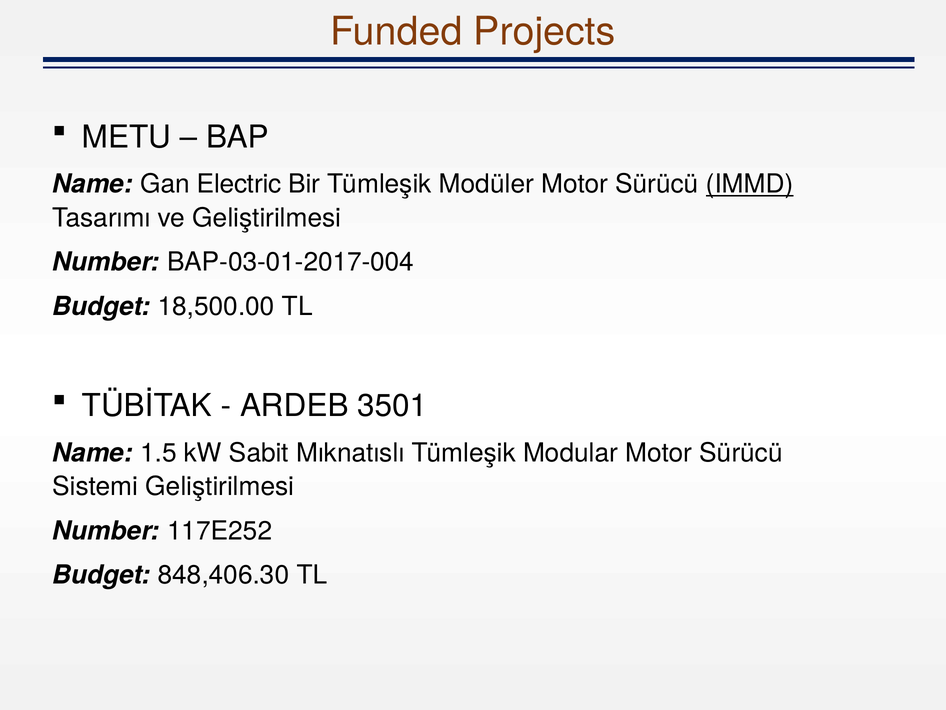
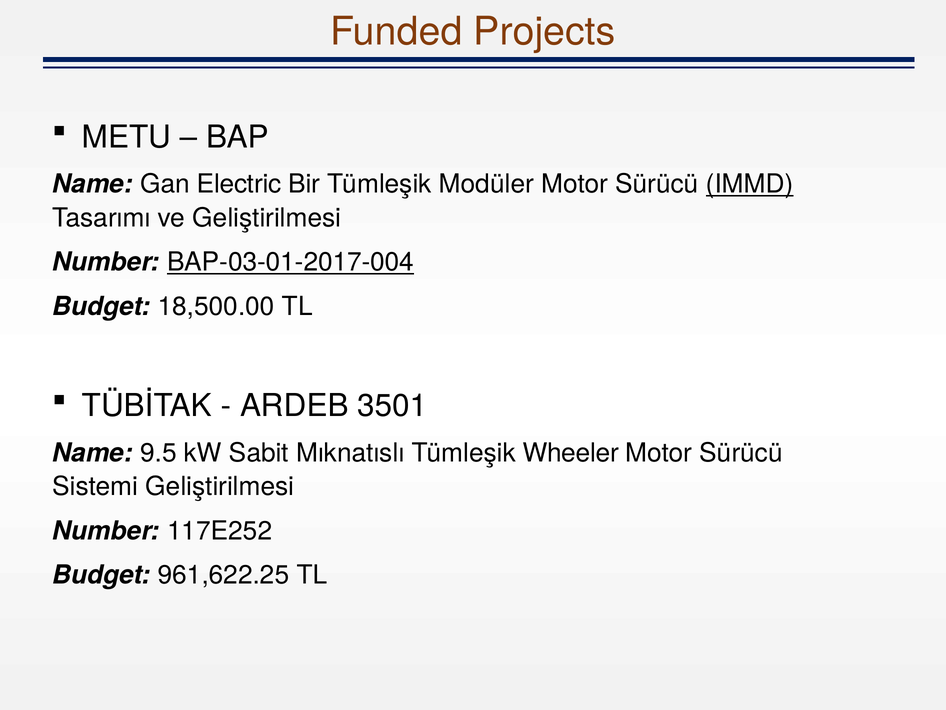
BAP-03-01-2017-004 underline: none -> present
1.5: 1.5 -> 9.5
Modular: Modular -> Wheeler
848,406.30: 848,406.30 -> 961,622.25
